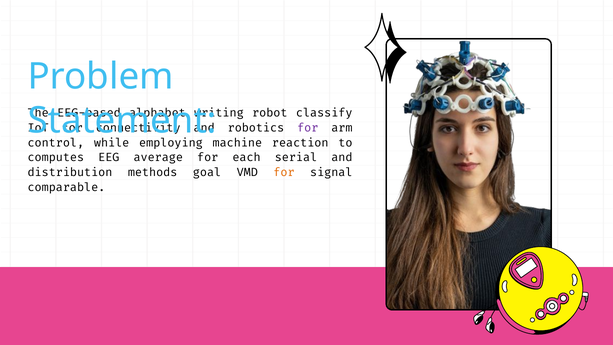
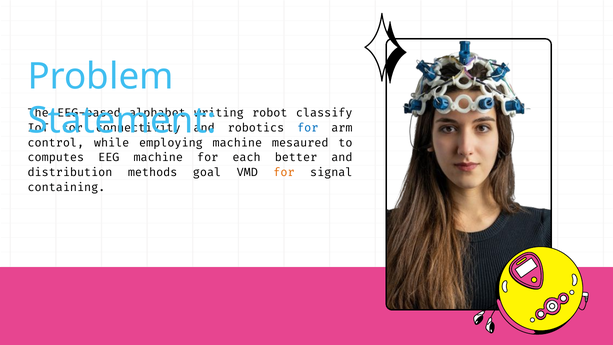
for at (308, 128) colour: purple -> blue
reaction: reaction -> mesaured
EEG average: average -> machine
serial: serial -> better
comparable: comparable -> containing
